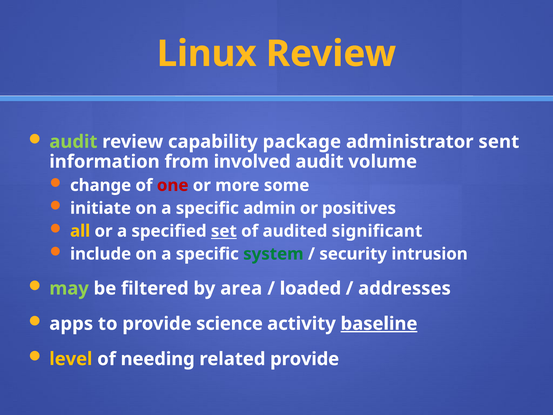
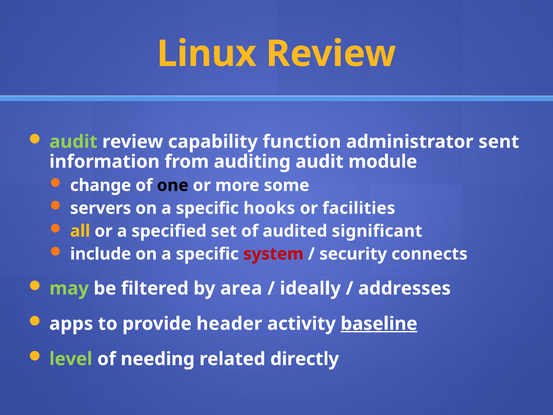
package: package -> function
involved: involved -> auditing
volume: volume -> module
one colour: red -> black
initiate: initiate -> servers
admin: admin -> hooks
positives: positives -> facilities
set underline: present -> none
system colour: green -> red
intrusion: intrusion -> connects
loaded: loaded -> ideally
science: science -> header
level colour: yellow -> light green
related provide: provide -> directly
